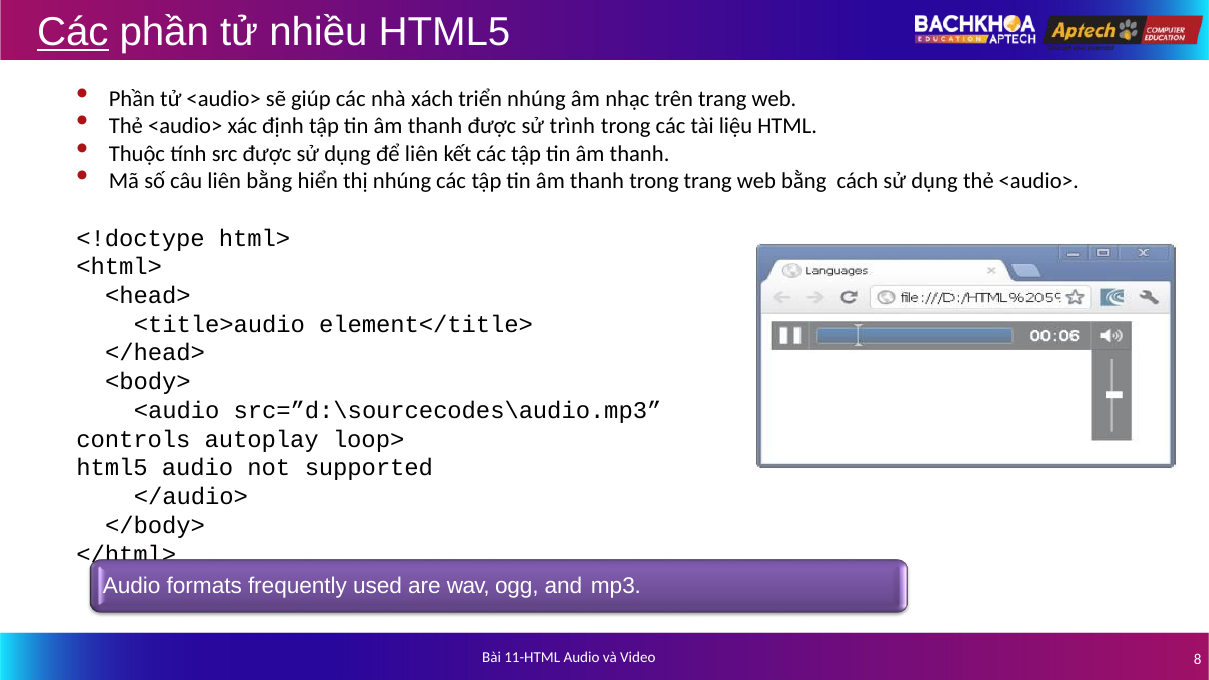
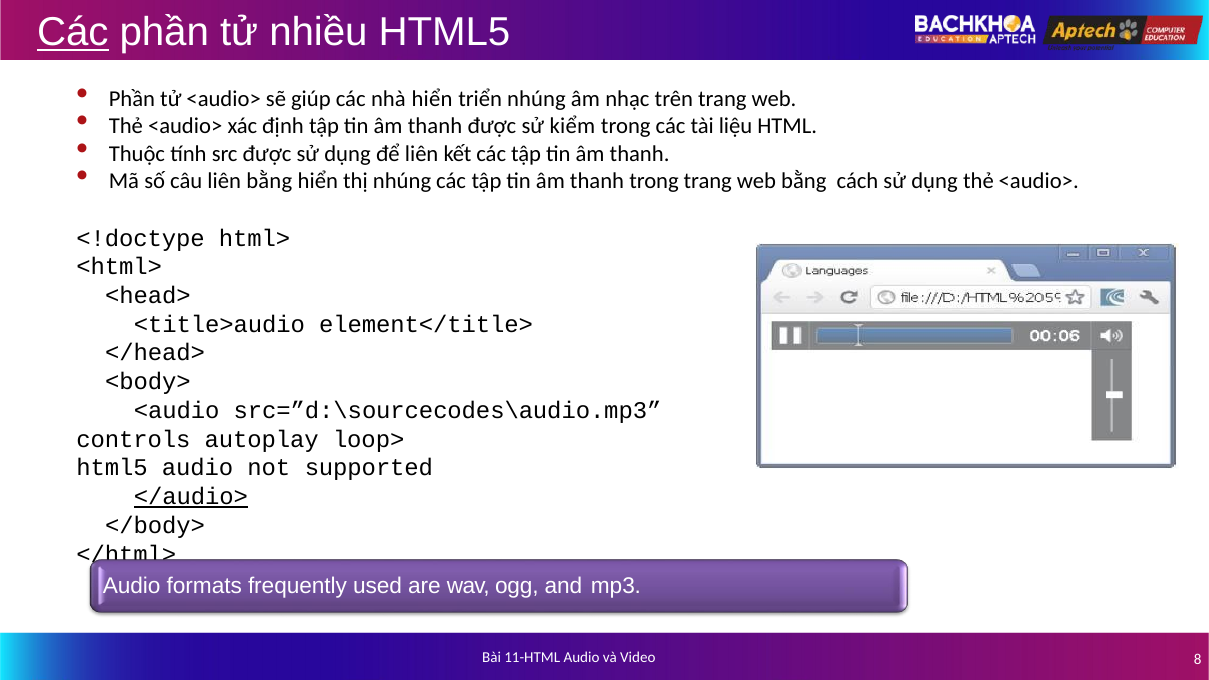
nhà xách: xách -> hiển
trình: trình -> kiểm
</audio> underline: none -> present
